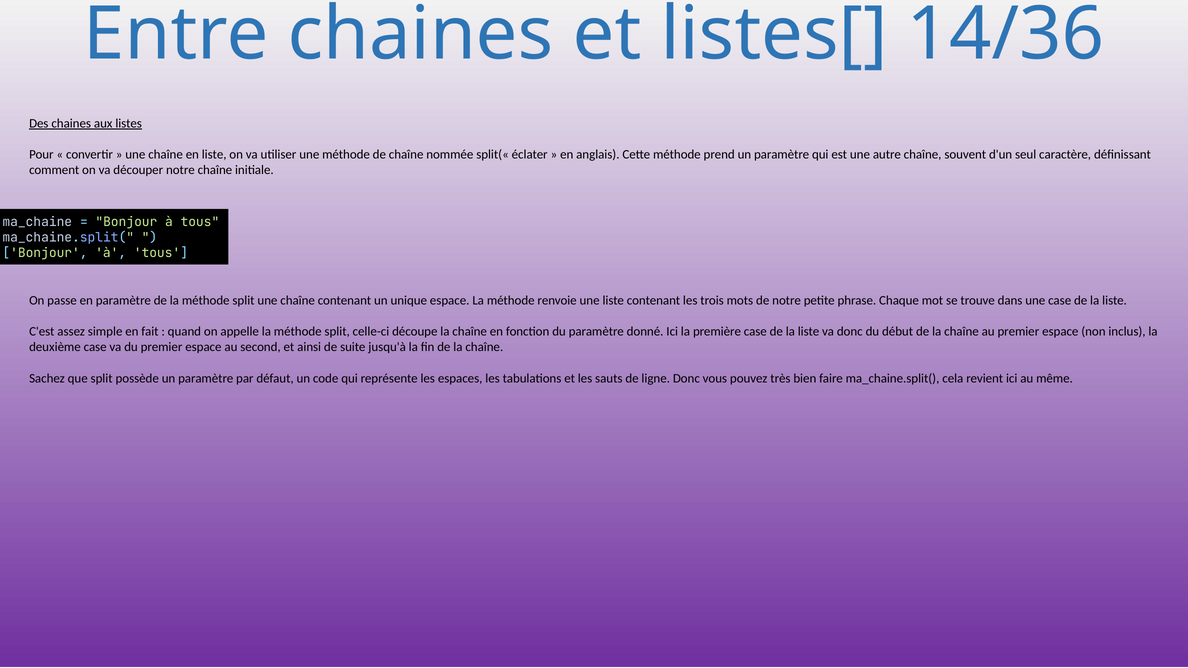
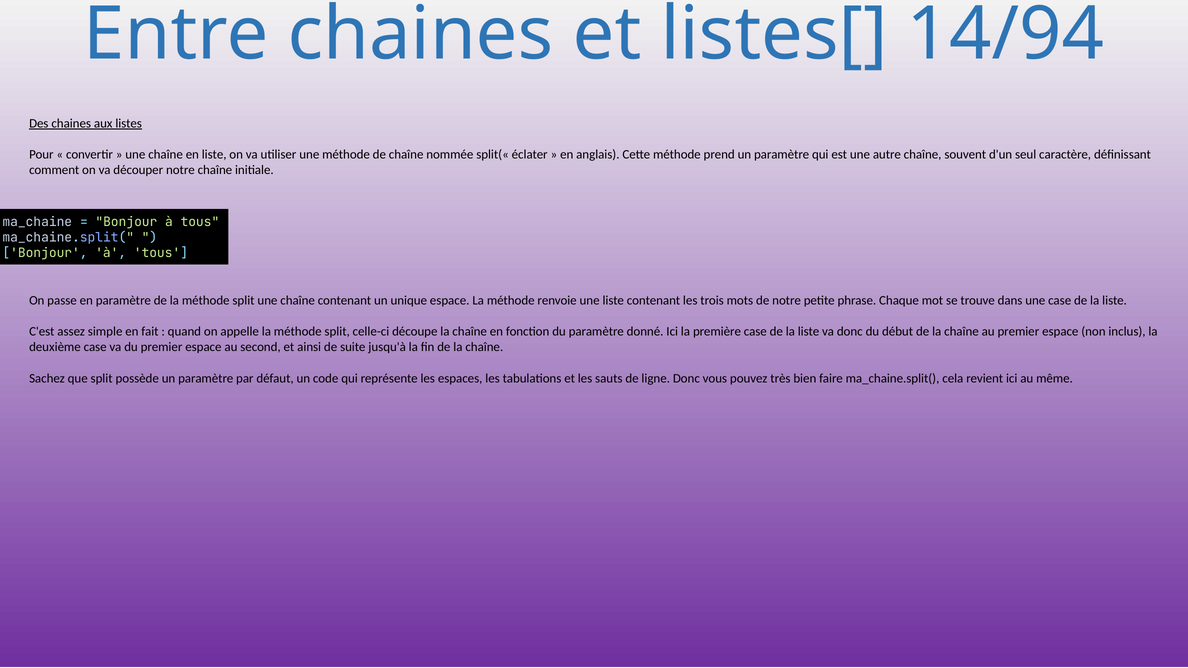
14/36: 14/36 -> 14/94
